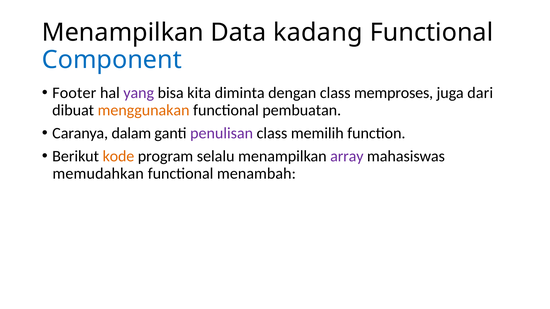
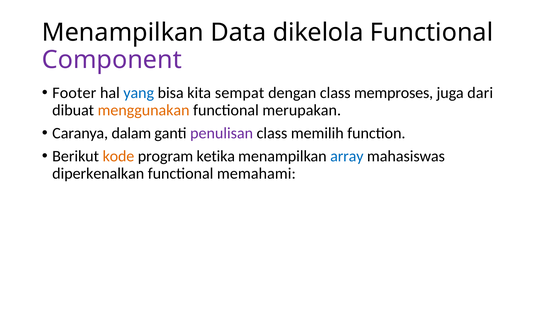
kadang: kadang -> dikelola
Component colour: blue -> purple
yang colour: purple -> blue
diminta: diminta -> sempat
pembuatan: pembuatan -> merupakan
selalu: selalu -> ketika
array colour: purple -> blue
memudahkan: memudahkan -> diperkenalkan
menambah: menambah -> memahami
